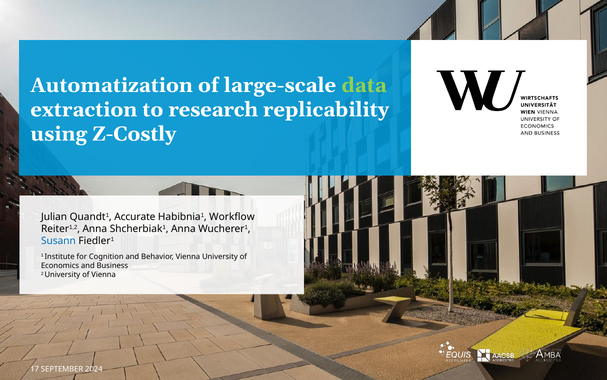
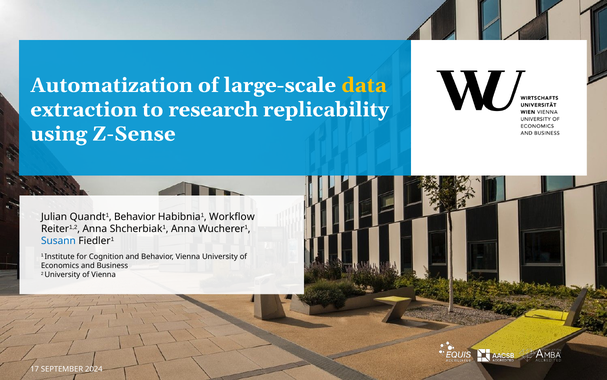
data colour: light green -> yellow
Z-Costly: Z-Costly -> Z-Sense
Quandt1 Accurate: Accurate -> Behavior
